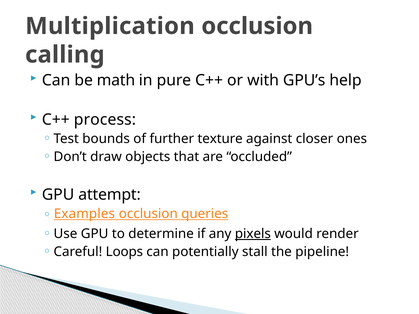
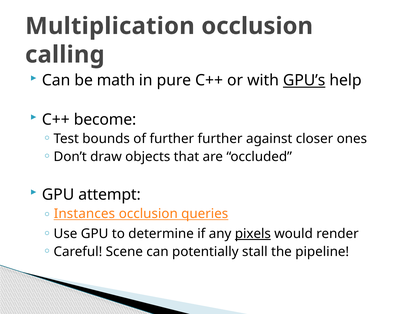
GPU’s underline: none -> present
process: process -> become
further texture: texture -> further
Examples: Examples -> Instances
Loops: Loops -> Scene
